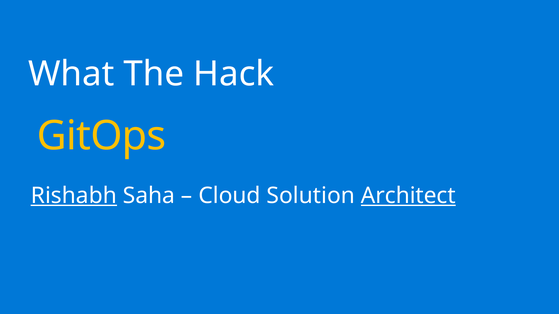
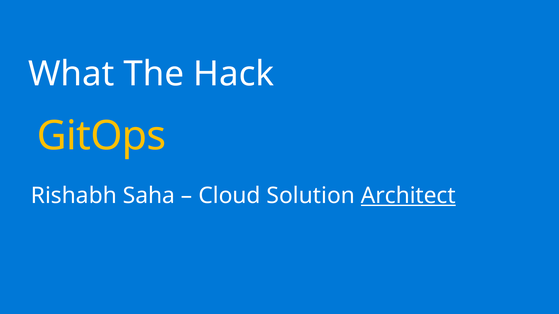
Rishabh underline: present -> none
